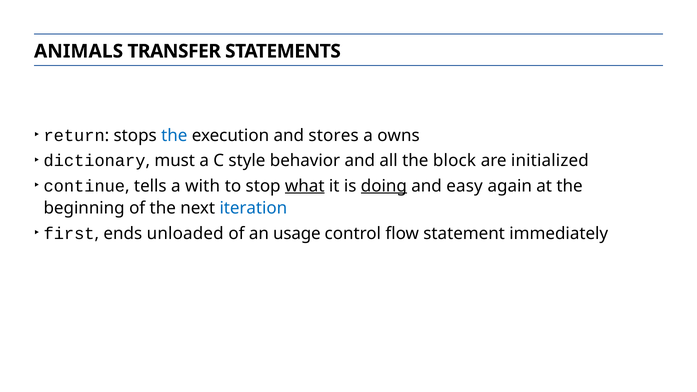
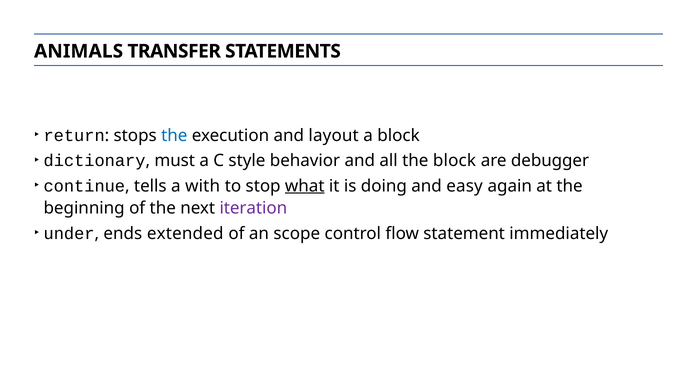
stores: stores -> layout
a owns: owns -> block
initialized: initialized -> debugger
doing underline: present -> none
iteration colour: blue -> purple
first: first -> under
unloaded: unloaded -> extended
usage: usage -> scope
